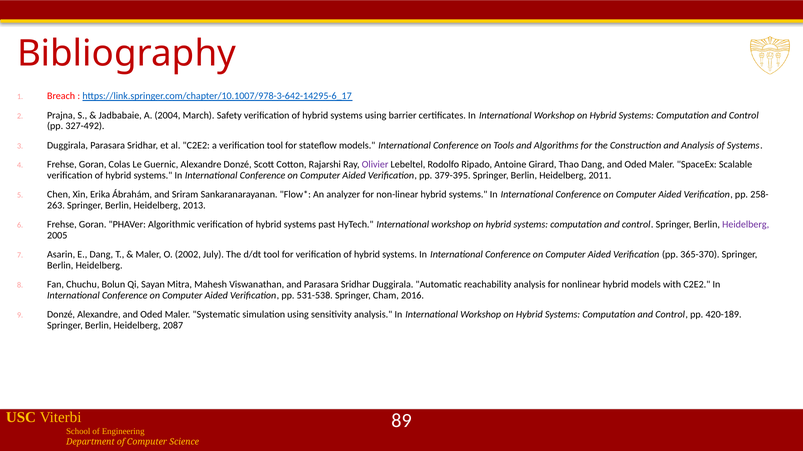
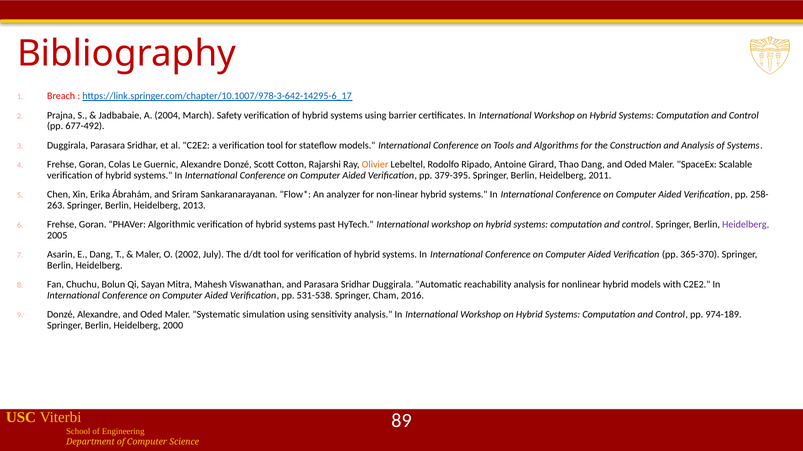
327-492: 327-492 -> 677-492
Olivier colour: purple -> orange
420-189: 420-189 -> 974-189
2087: 2087 -> 2000
